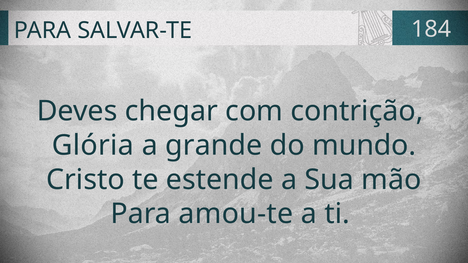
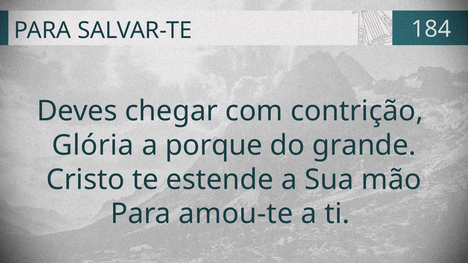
grande: grande -> porque
mundo: mundo -> grande
